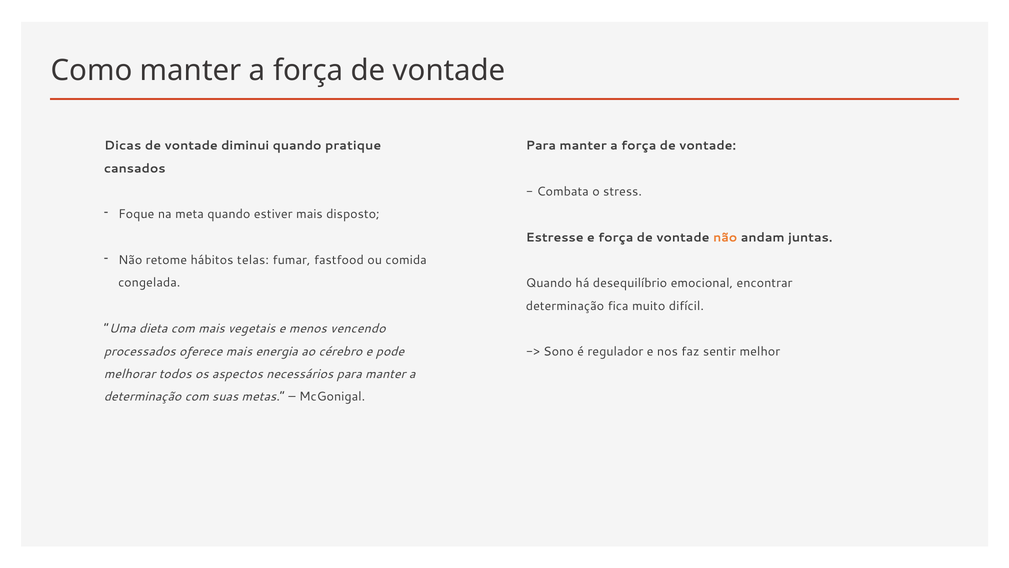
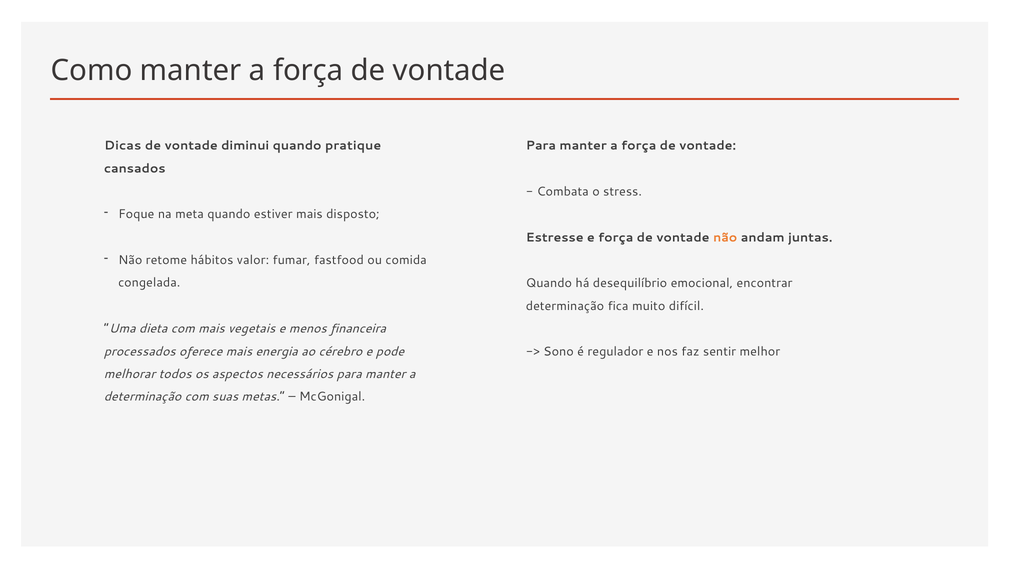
telas: telas -> valor
vencendo: vencendo -> financeira
